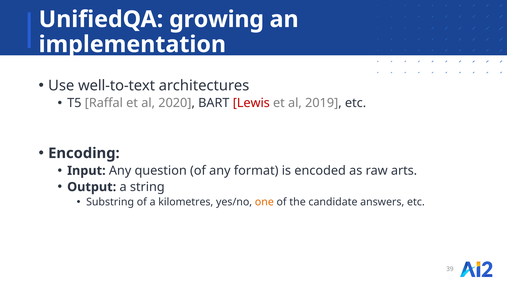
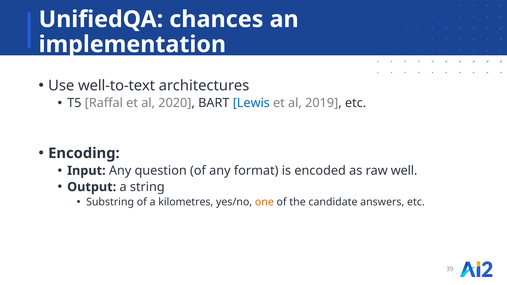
growing: growing -> chances
Lewis colour: red -> blue
arts: arts -> well
